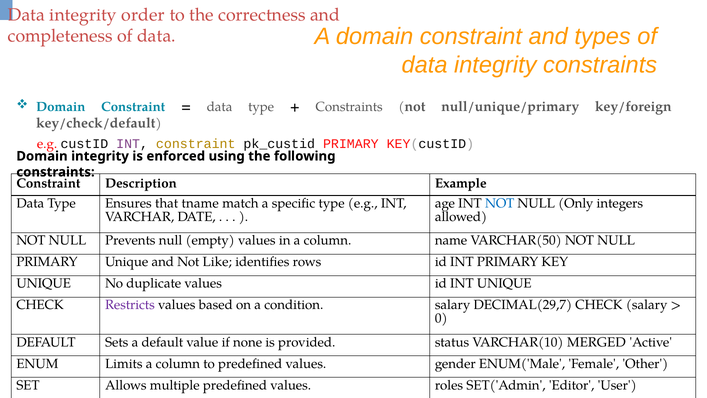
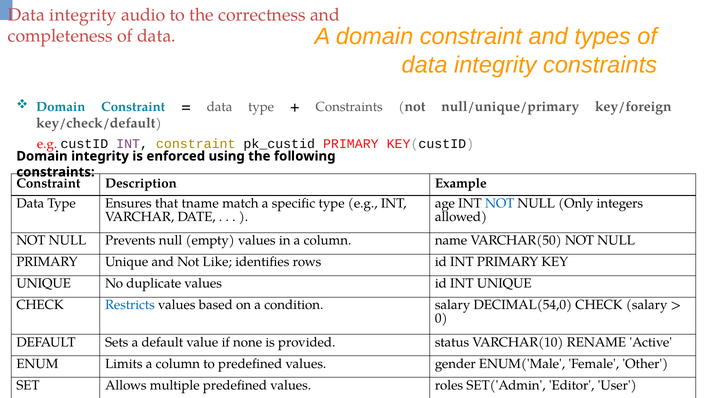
order: order -> audio
Restricts colour: purple -> blue
DECIMAL(29,7: DECIMAL(29,7 -> DECIMAL(54,0
MERGED: MERGED -> RENAME
